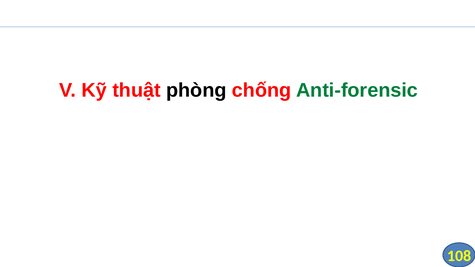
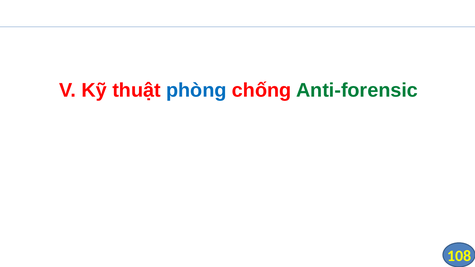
phòng colour: black -> blue
